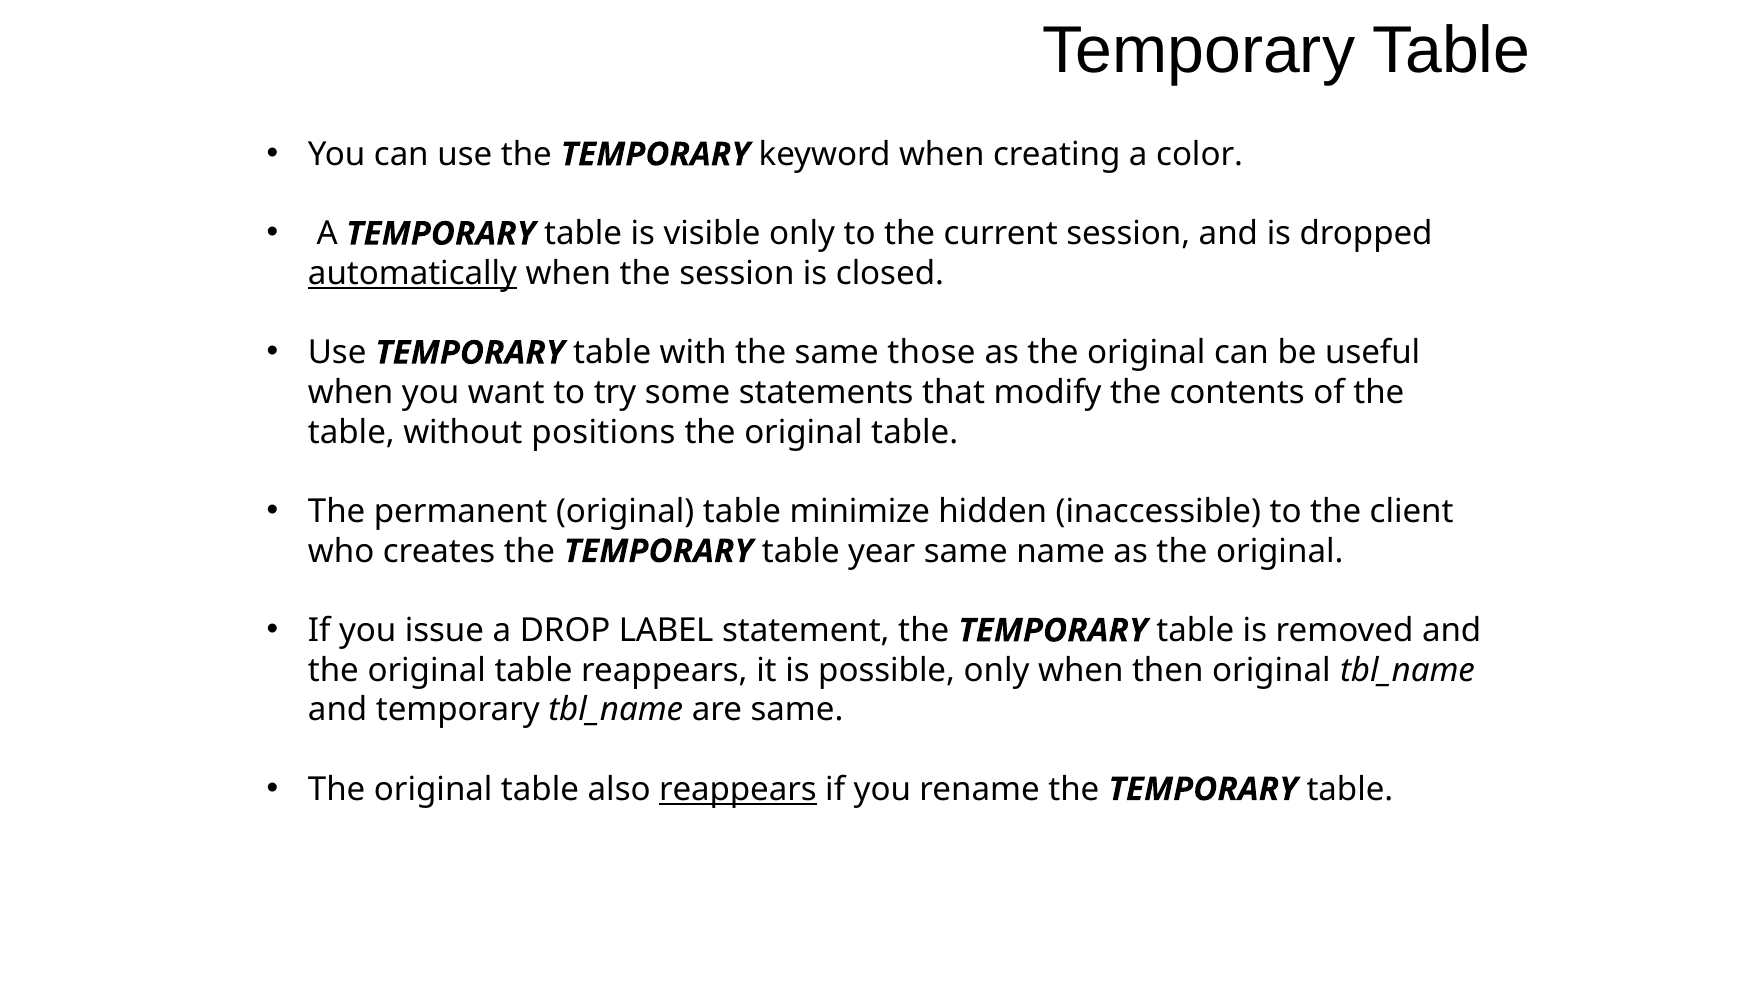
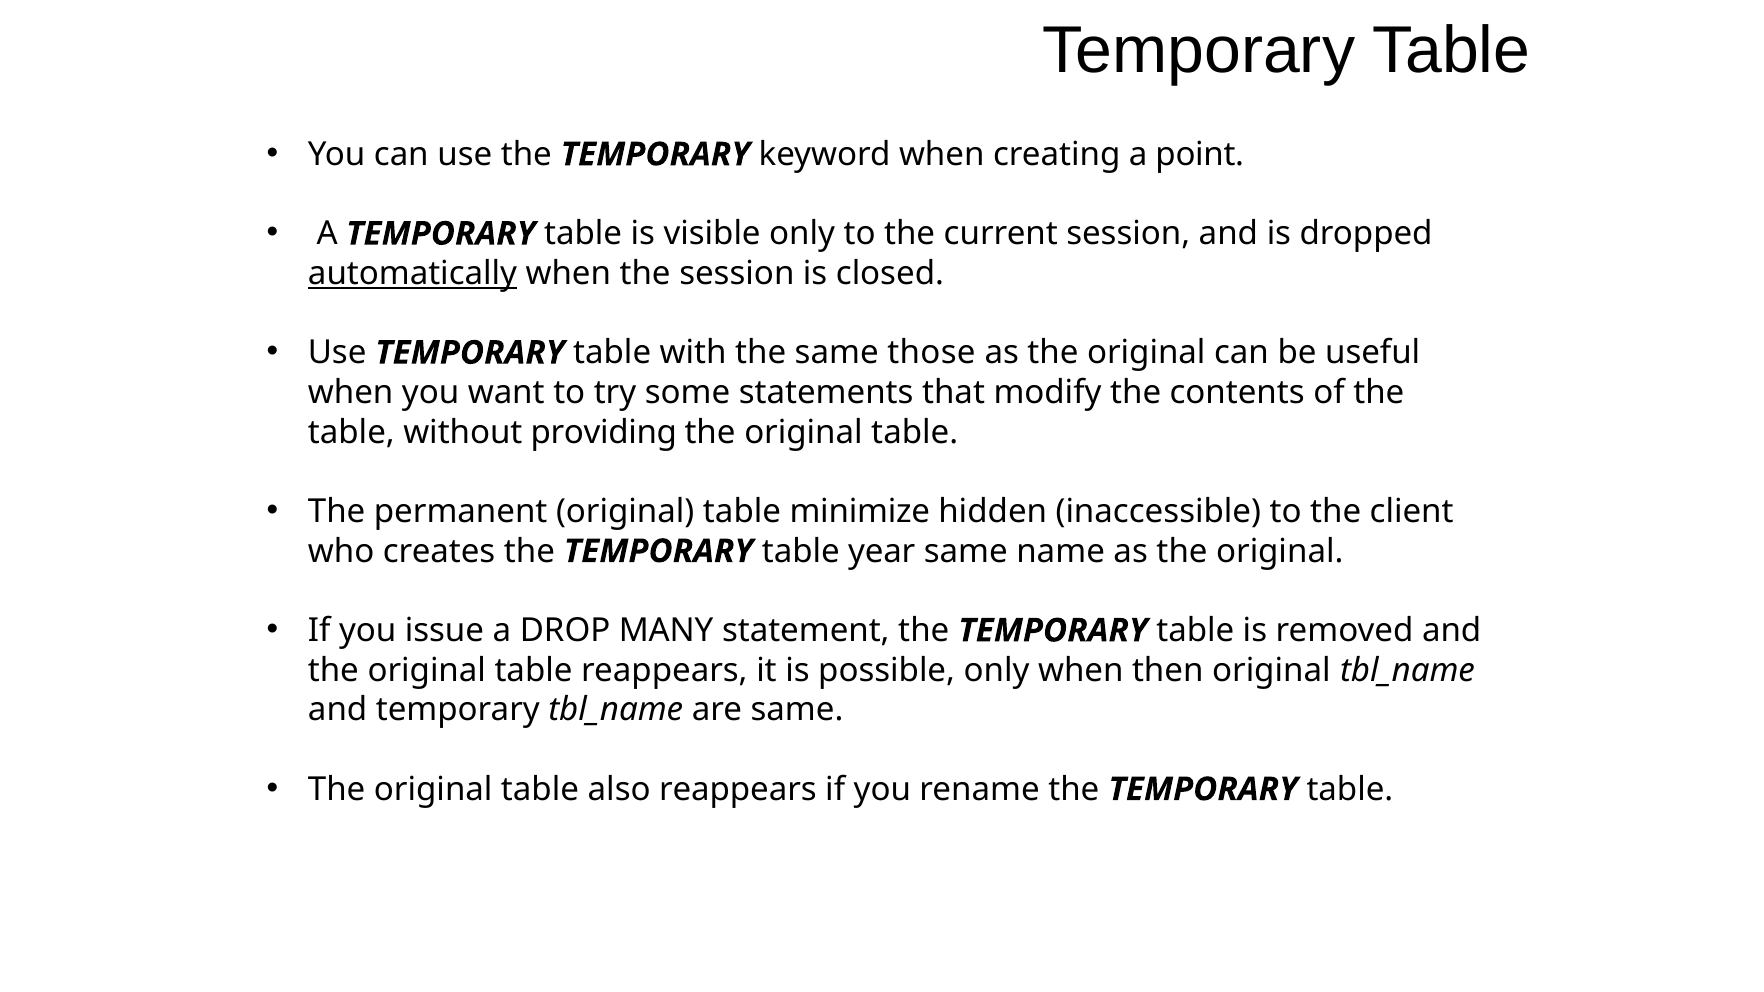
color: color -> point
positions: positions -> providing
LABEL: LABEL -> MANY
reappears at (738, 790) underline: present -> none
